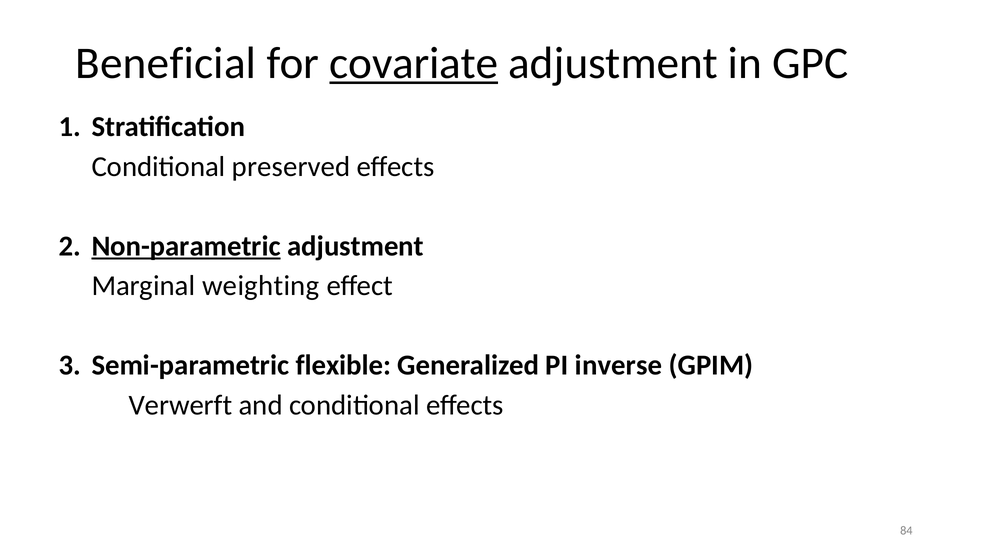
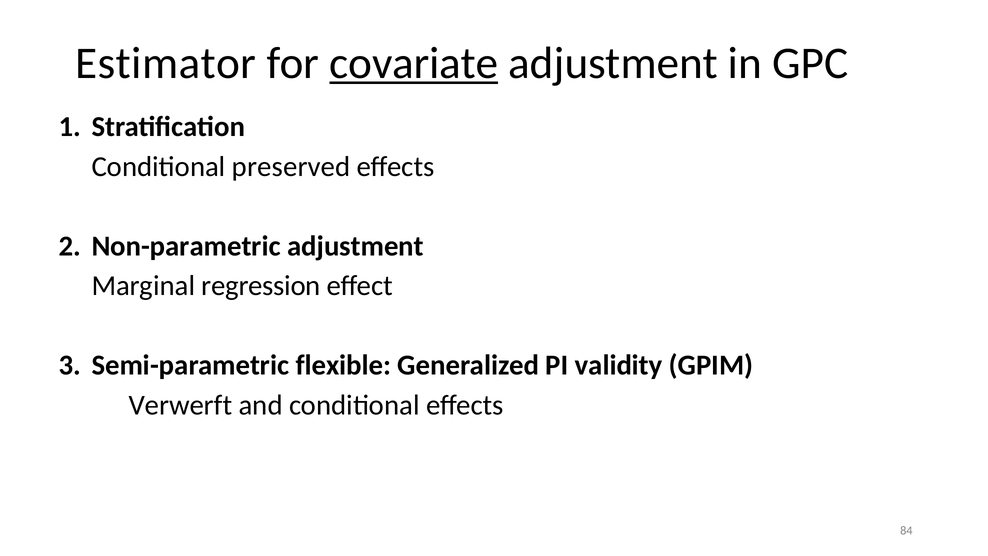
Beneficial: Beneficial -> Estimator
Non-parametric underline: present -> none
weighting: weighting -> regression
inverse: inverse -> validity
